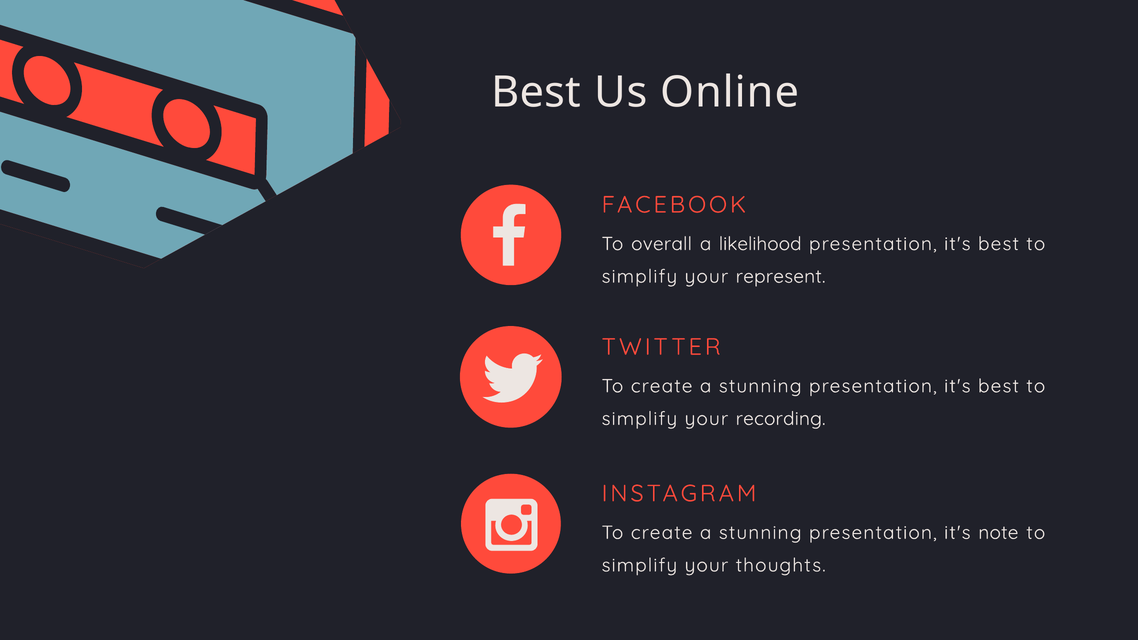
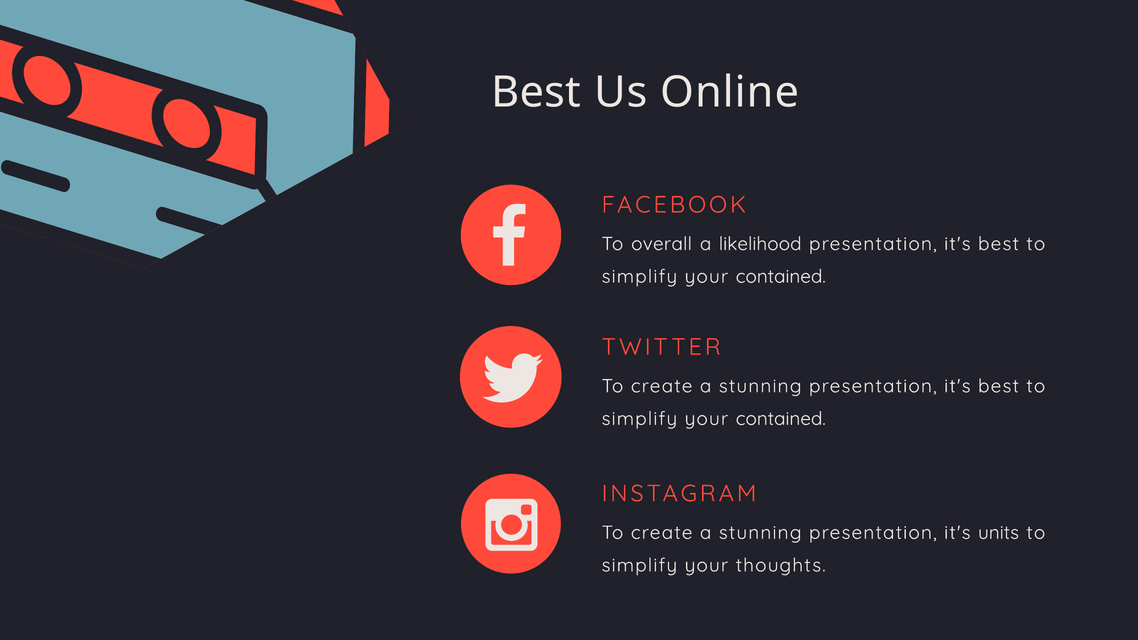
represent at (781, 277): represent -> contained
recording at (781, 419): recording -> contained
note: note -> units
